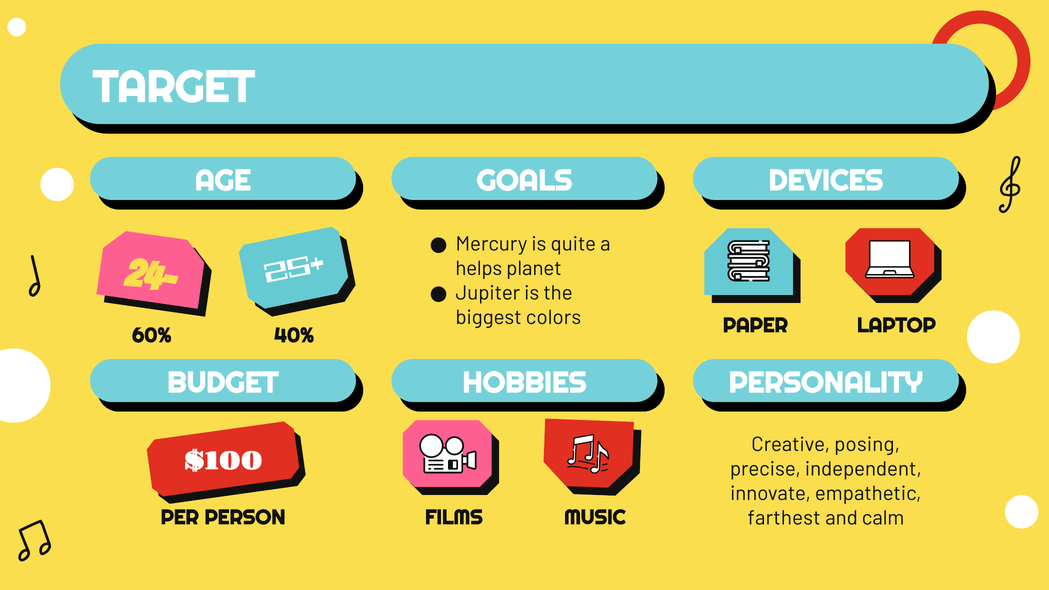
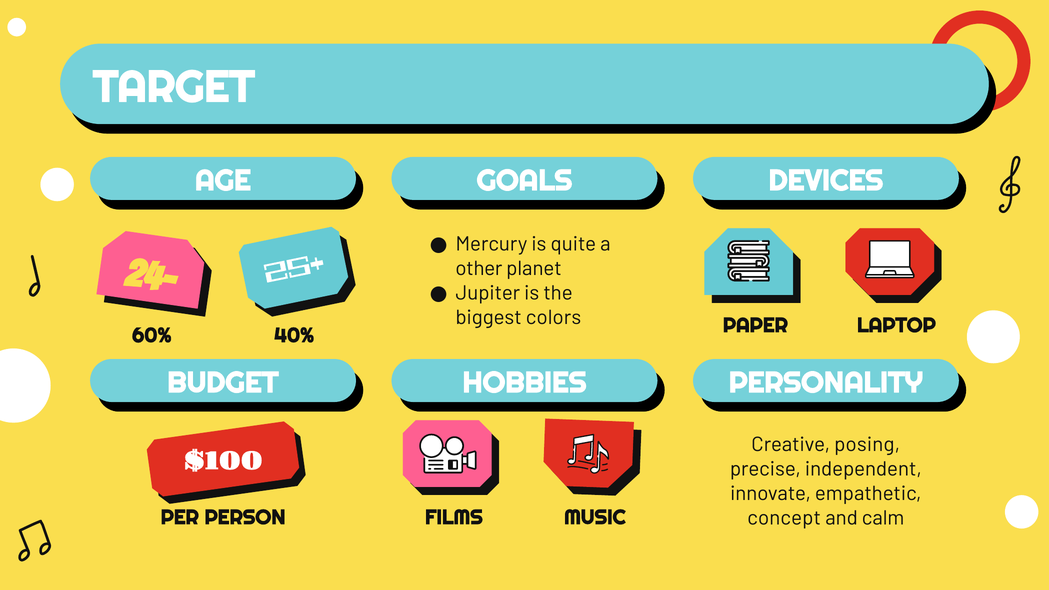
helps: helps -> other
farthest: farthest -> concept
